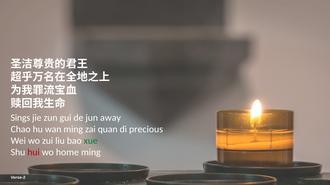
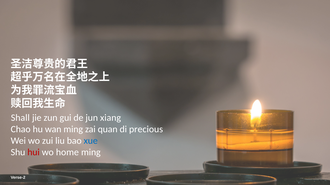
Sings: Sings -> Shall
away: away -> xiang
xue colour: green -> blue
